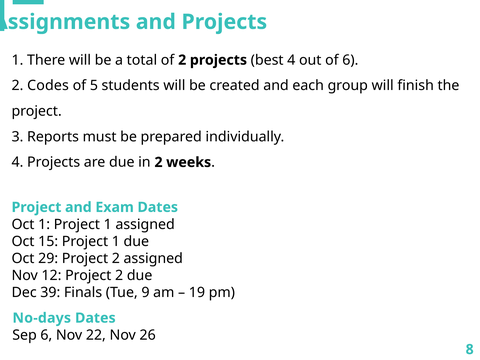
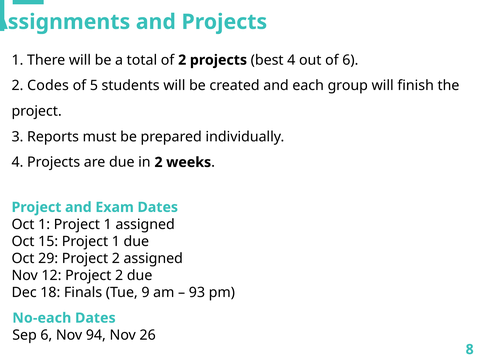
39: 39 -> 18
19: 19 -> 93
No-days: No-days -> No-each
22: 22 -> 94
